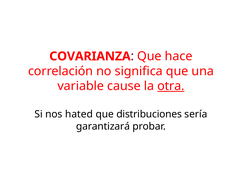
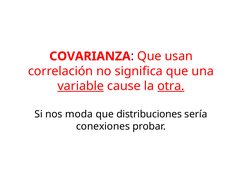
hace: hace -> usan
variable underline: none -> present
hated: hated -> moda
garantizará: garantizará -> conexiones
